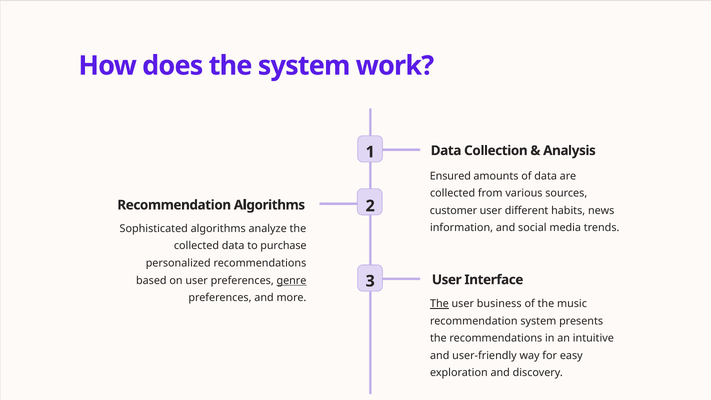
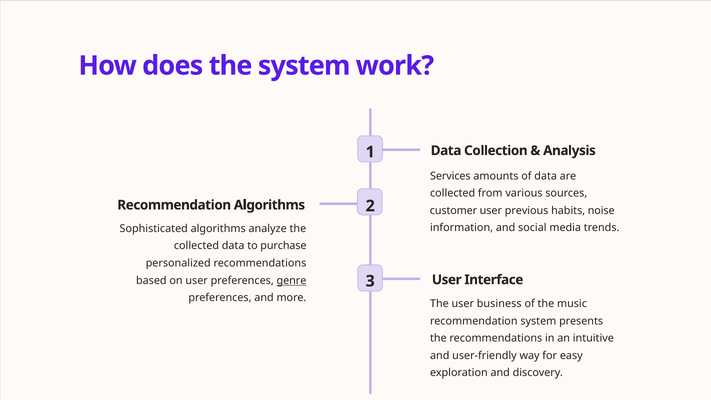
Ensured: Ensured -> Services
different: different -> previous
news: news -> noise
The at (439, 304) underline: present -> none
